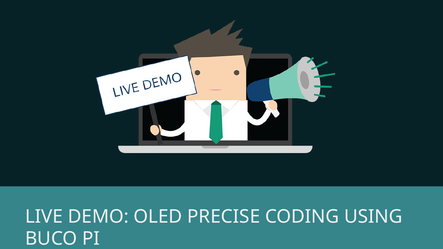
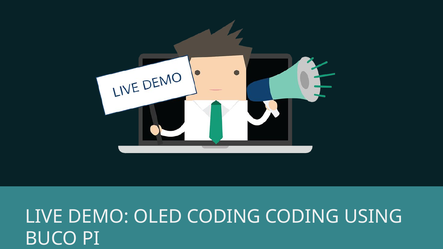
OLED PRECISE: PRECISE -> CODING
